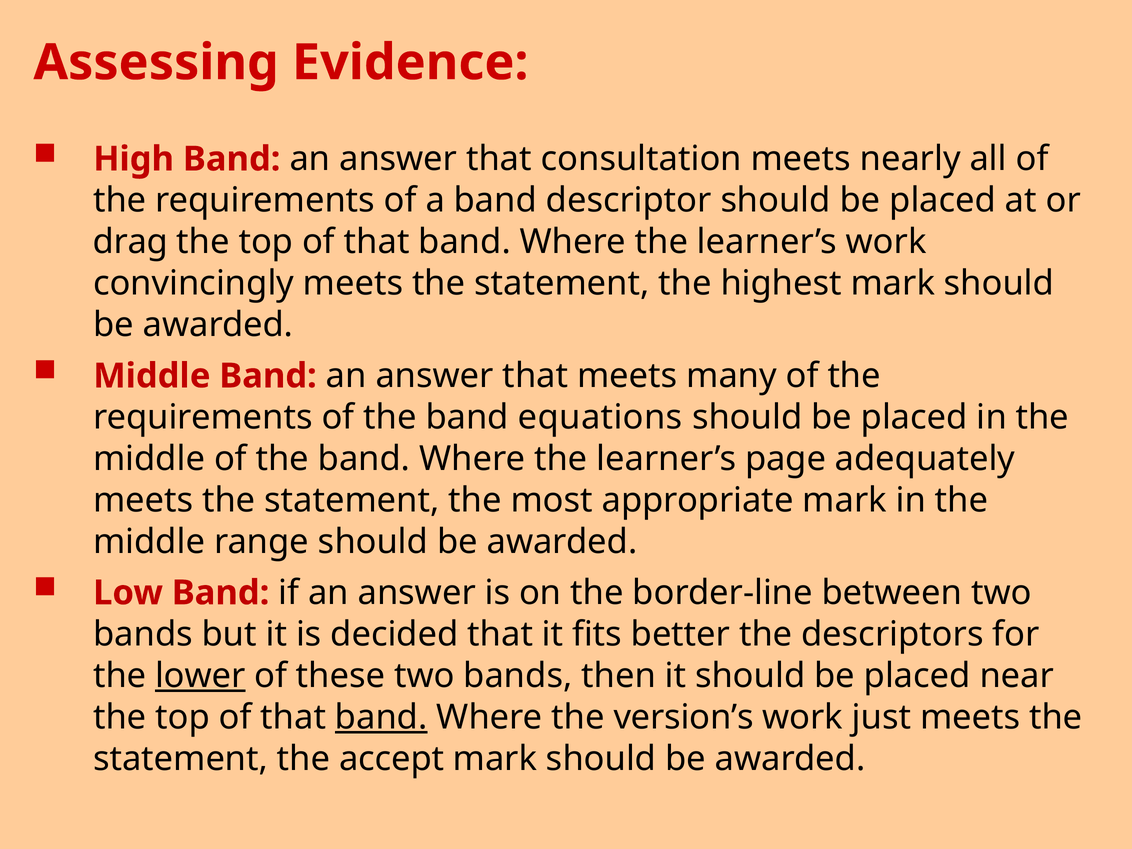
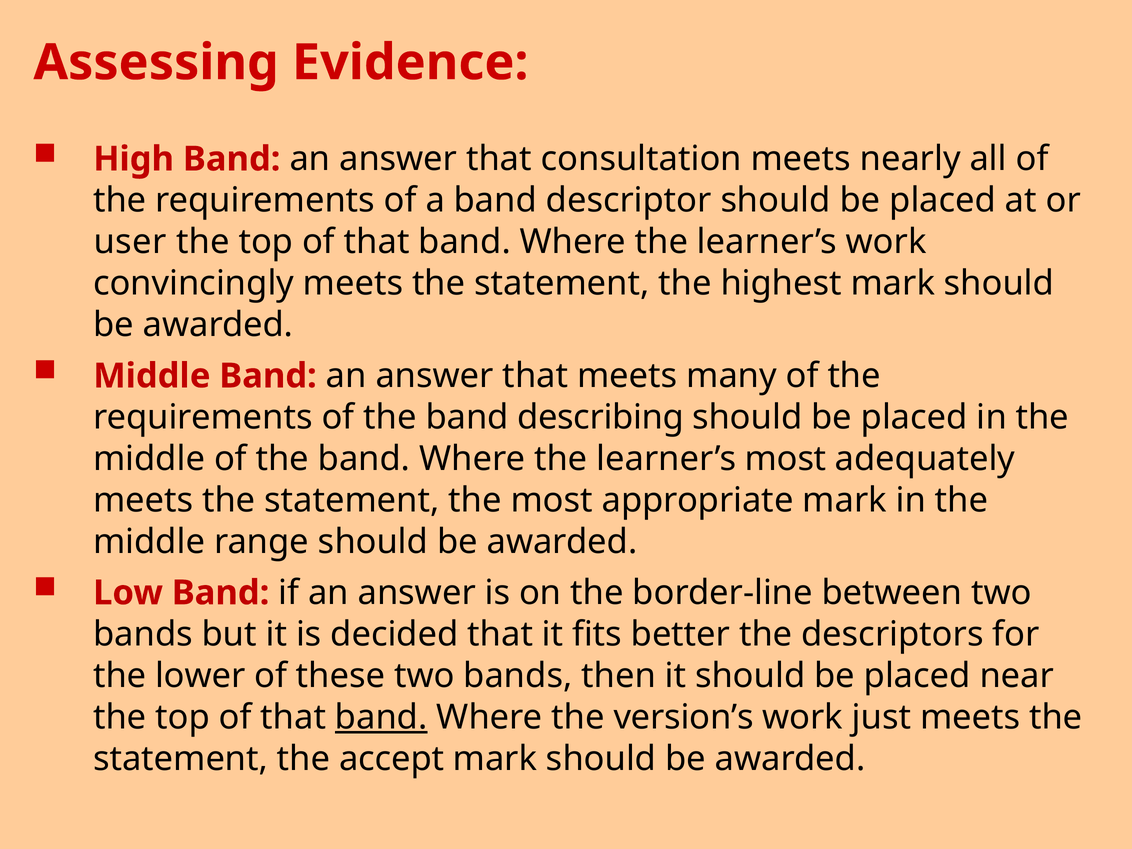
drag: drag -> user
equations: equations -> describing
learner’s page: page -> most
lower underline: present -> none
